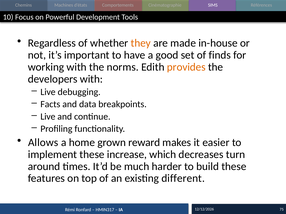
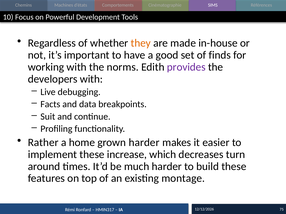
provides colour: orange -> purple
Live at (48, 117): Live -> Suit
Allows: Allows -> Rather
grown reward: reward -> harder
different: different -> montage
